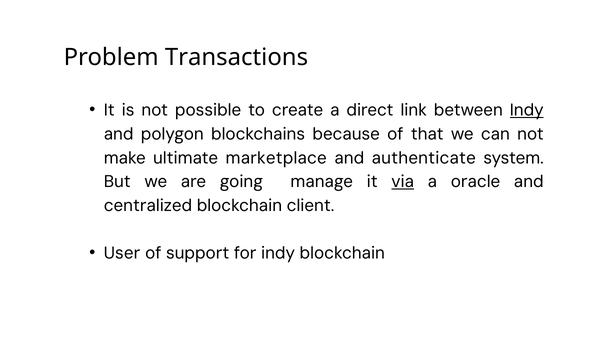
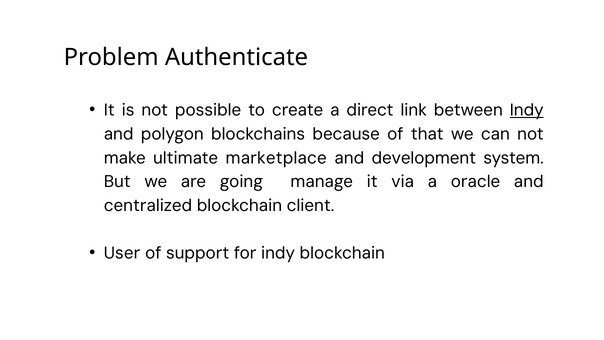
Transactions: Transactions -> Authenticate
authenticate: authenticate -> development
via underline: present -> none
